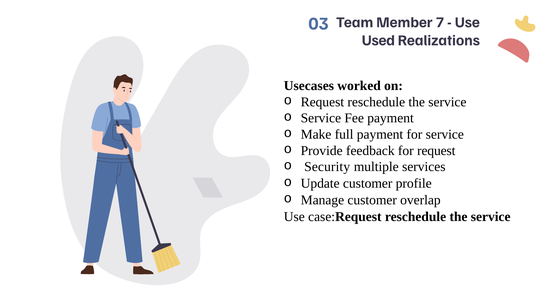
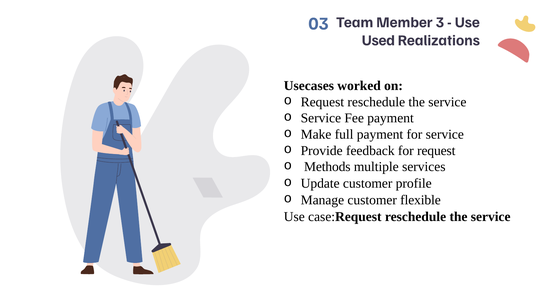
7: 7 -> 3
Security: Security -> Methods
overlap: overlap -> flexible
